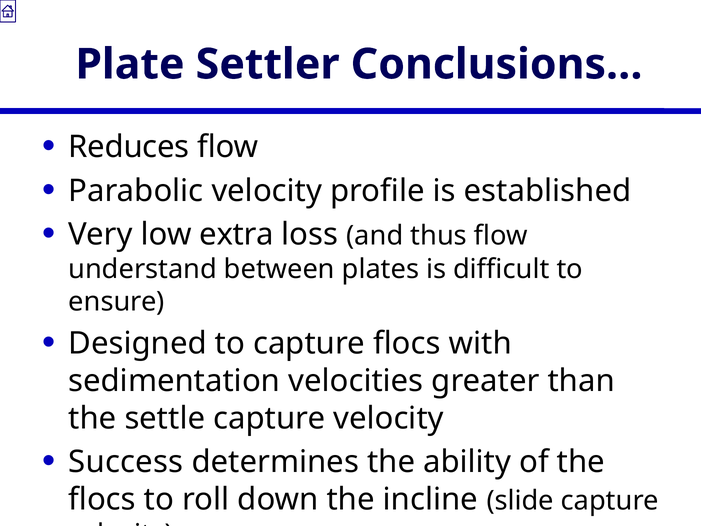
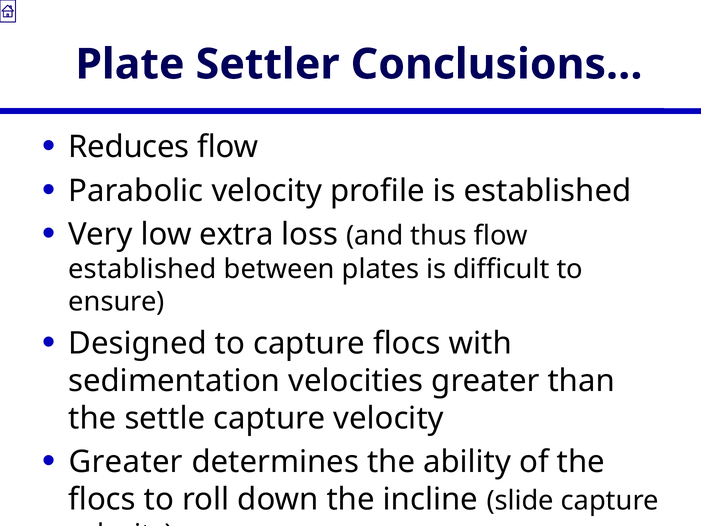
understand at (143, 269): understand -> established
Success at (126, 462): Success -> Greater
